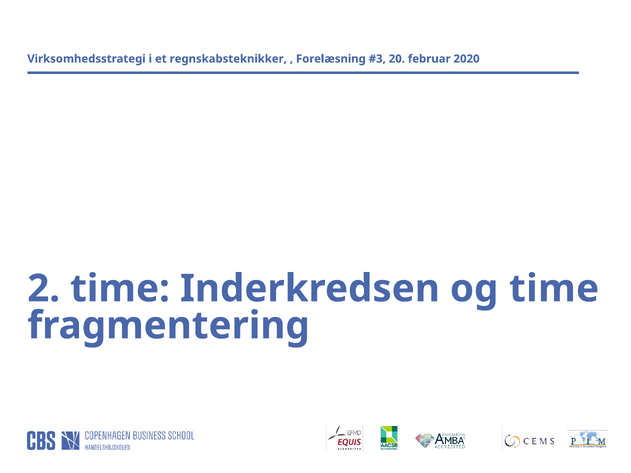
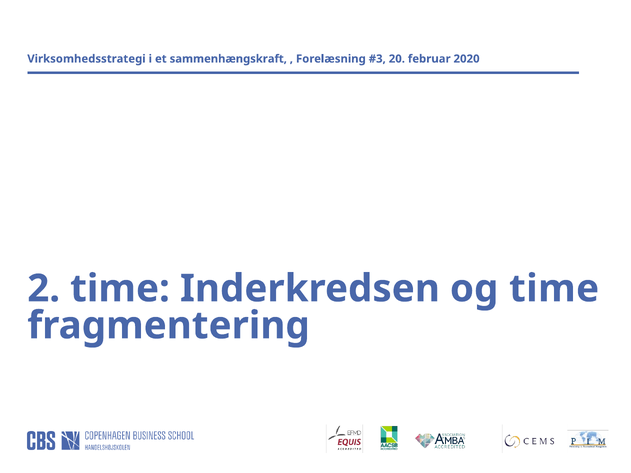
regnskabsteknikker: regnskabsteknikker -> sammenhængskraft
